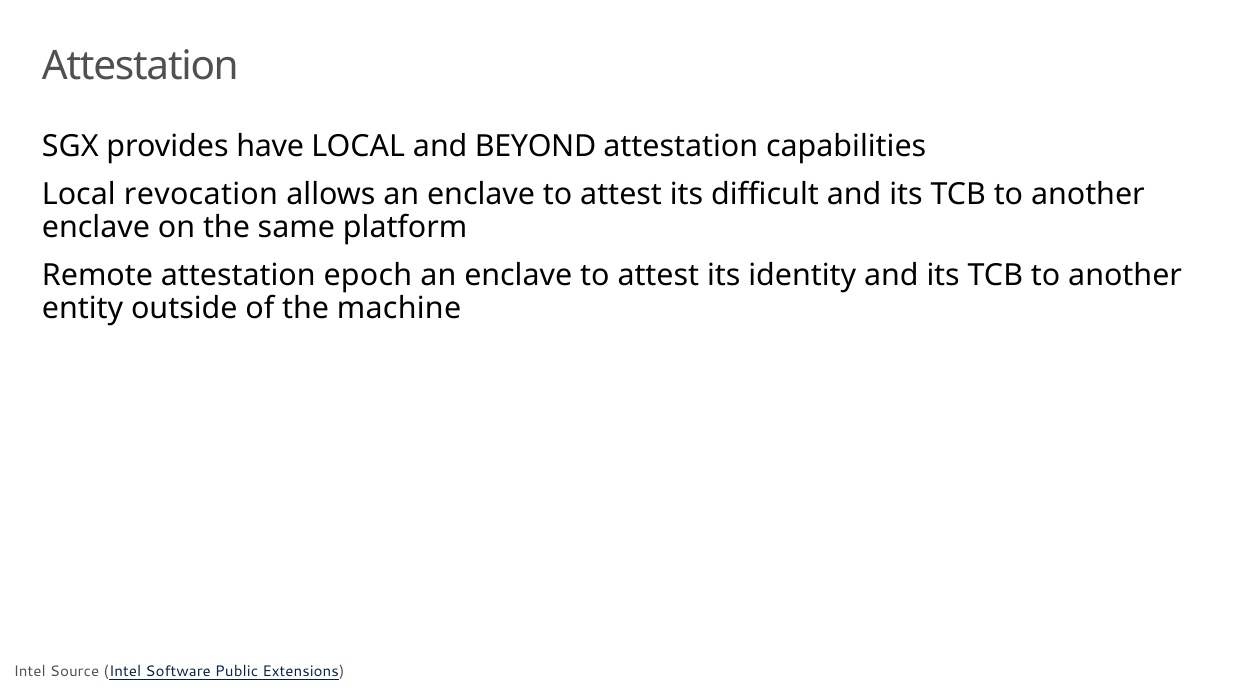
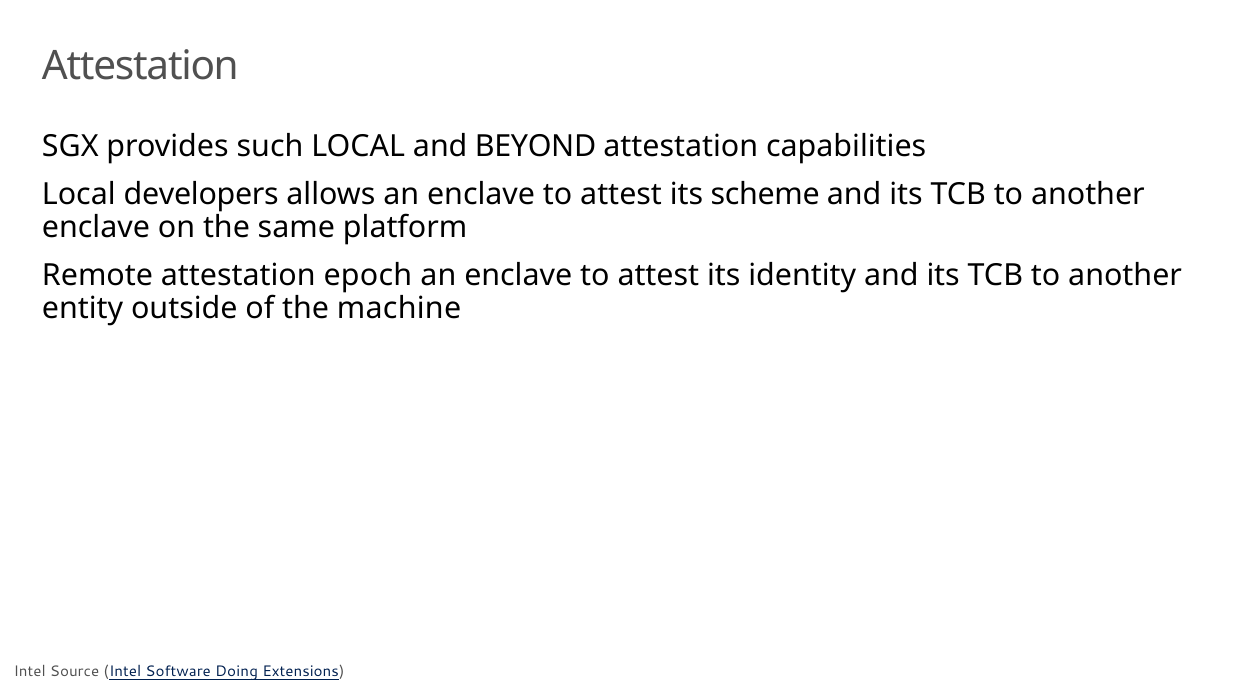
have: have -> such
revocation: revocation -> developers
difficult: difficult -> scheme
Public: Public -> Doing
